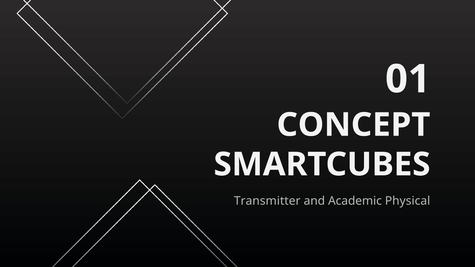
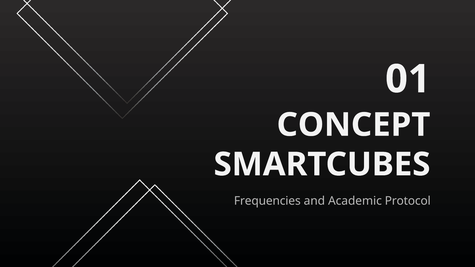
Transmitter: Transmitter -> Frequencies
Physical: Physical -> Protocol
